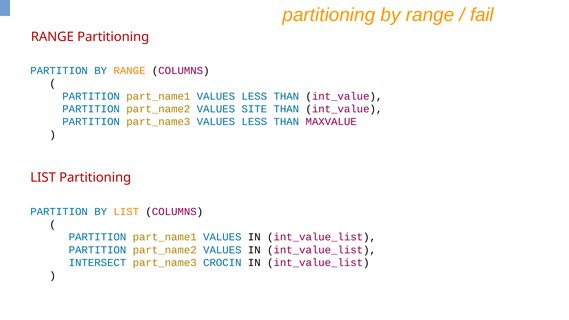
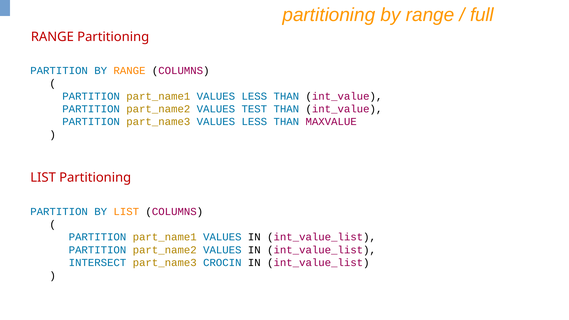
fail: fail -> full
SITE: SITE -> TEST
